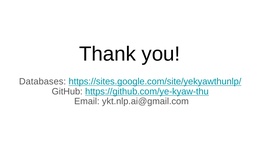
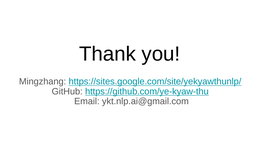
Databases: Databases -> Mingzhang
